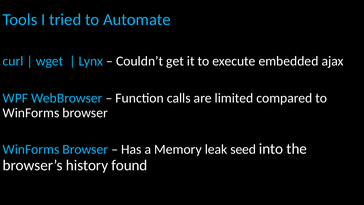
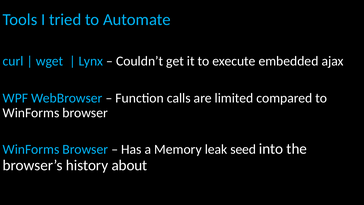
found: found -> about
